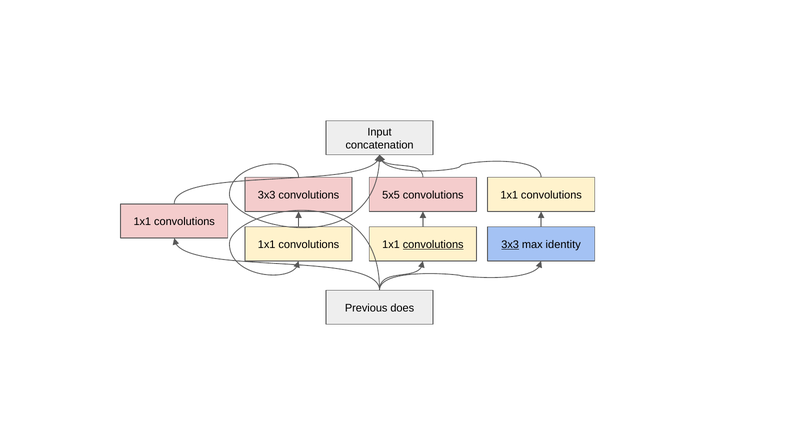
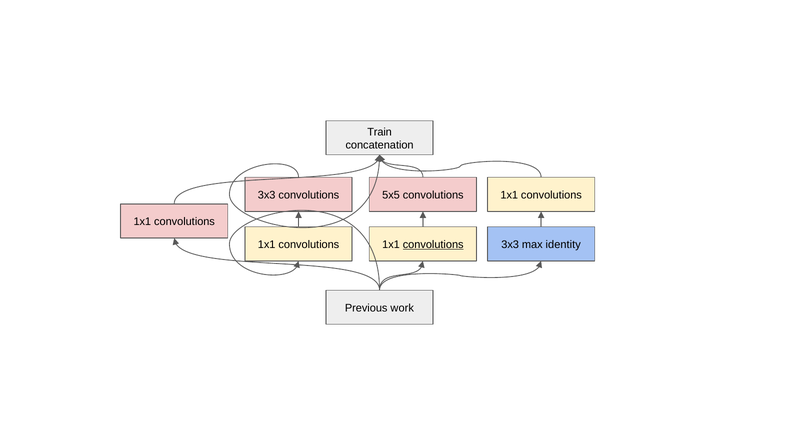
Input: Input -> Train
3x3 at (510, 244) underline: present -> none
does: does -> work
